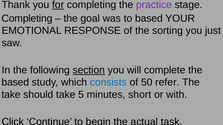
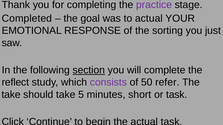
for underline: present -> none
Completing at (27, 18): Completing -> Completed
to based: based -> actual
based at (15, 83): based -> reflect
consists colour: blue -> purple
or with: with -> task
